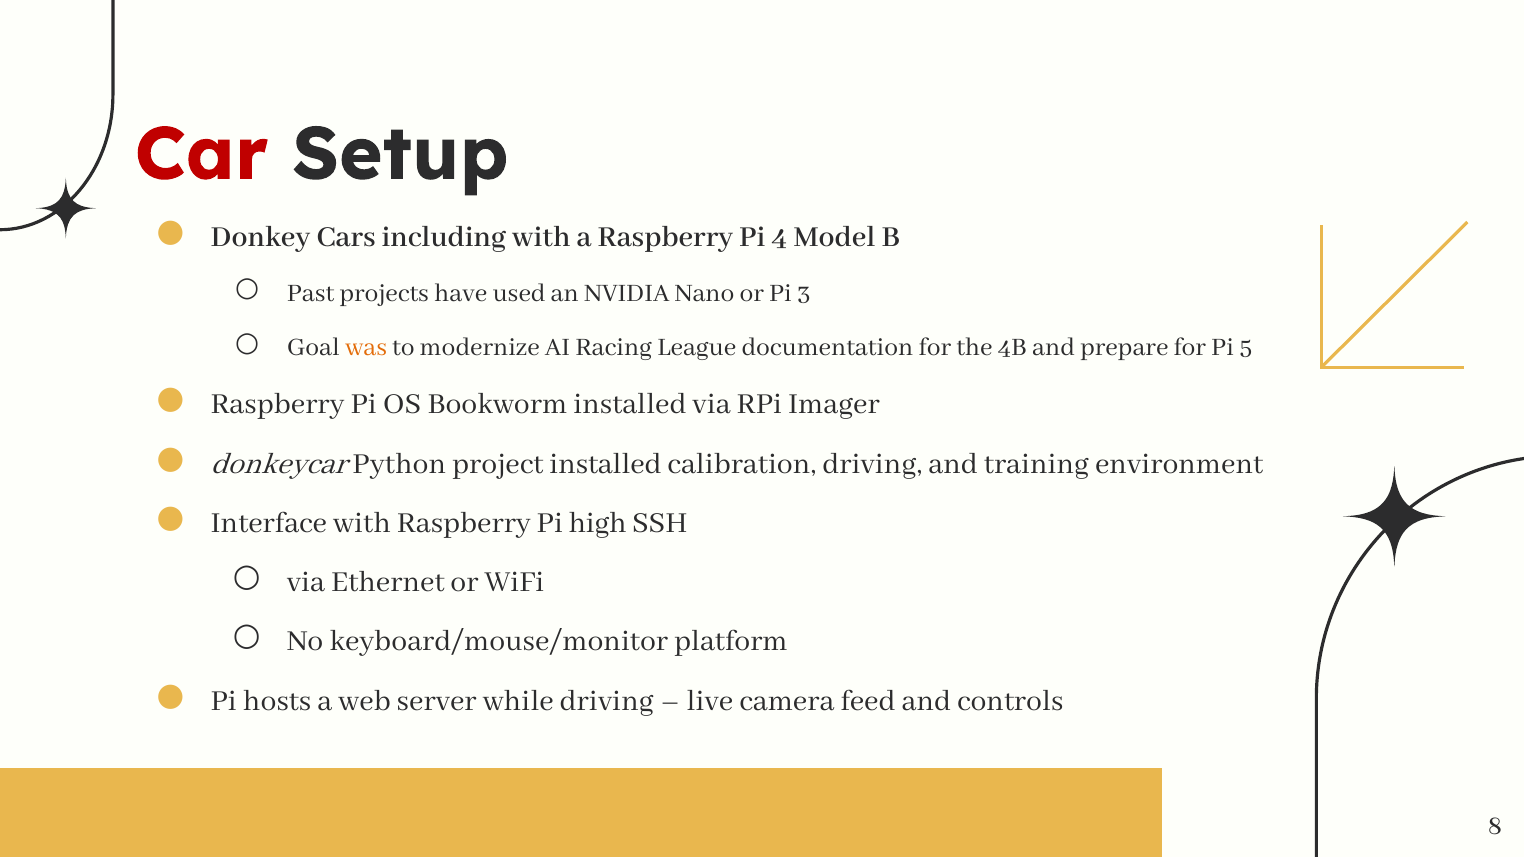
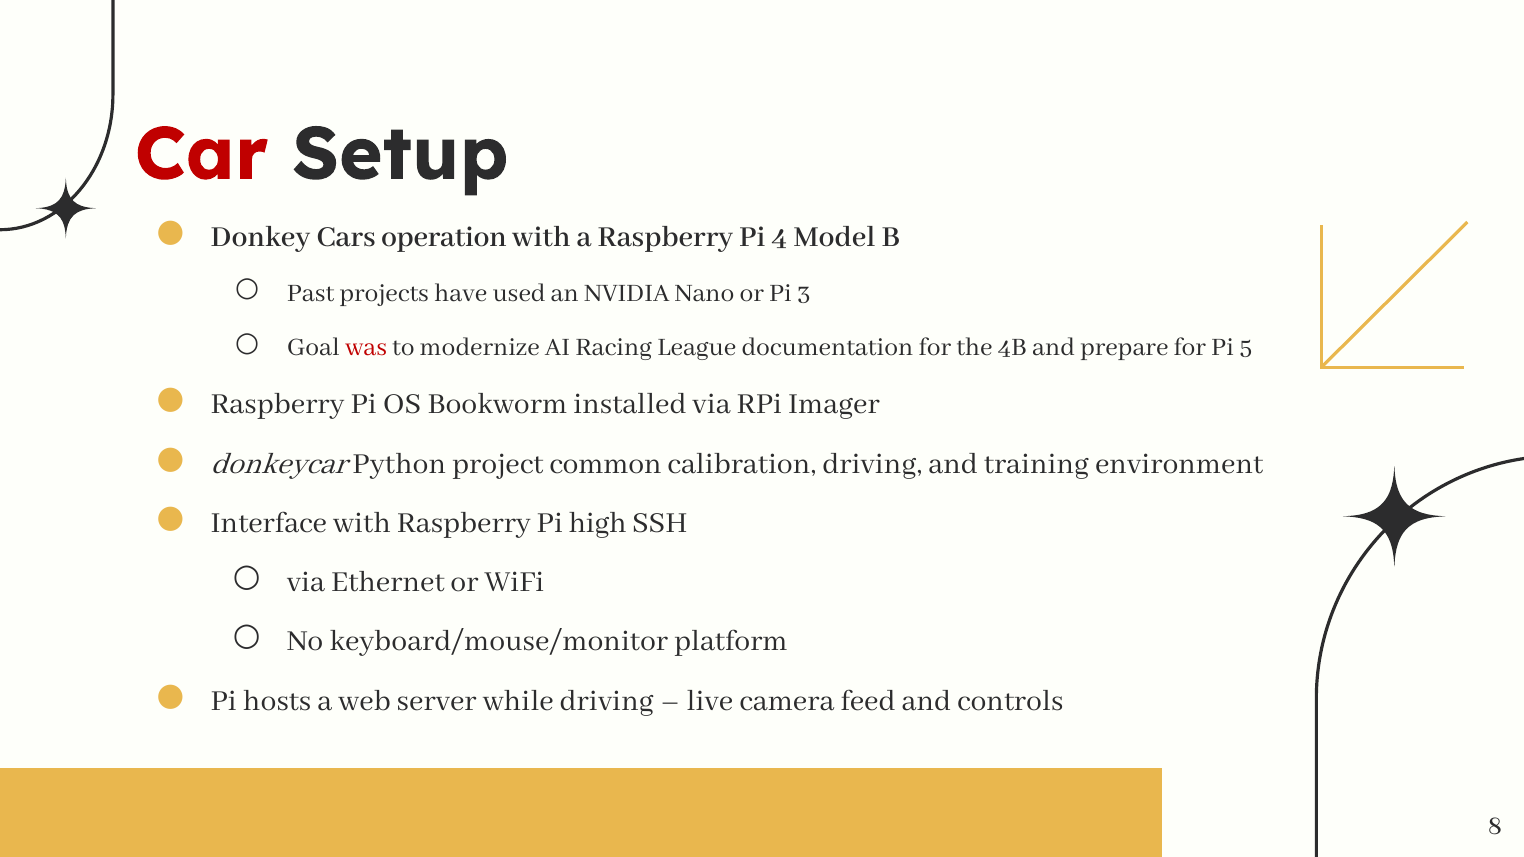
including: including -> operation
was colour: orange -> red
project installed: installed -> common
